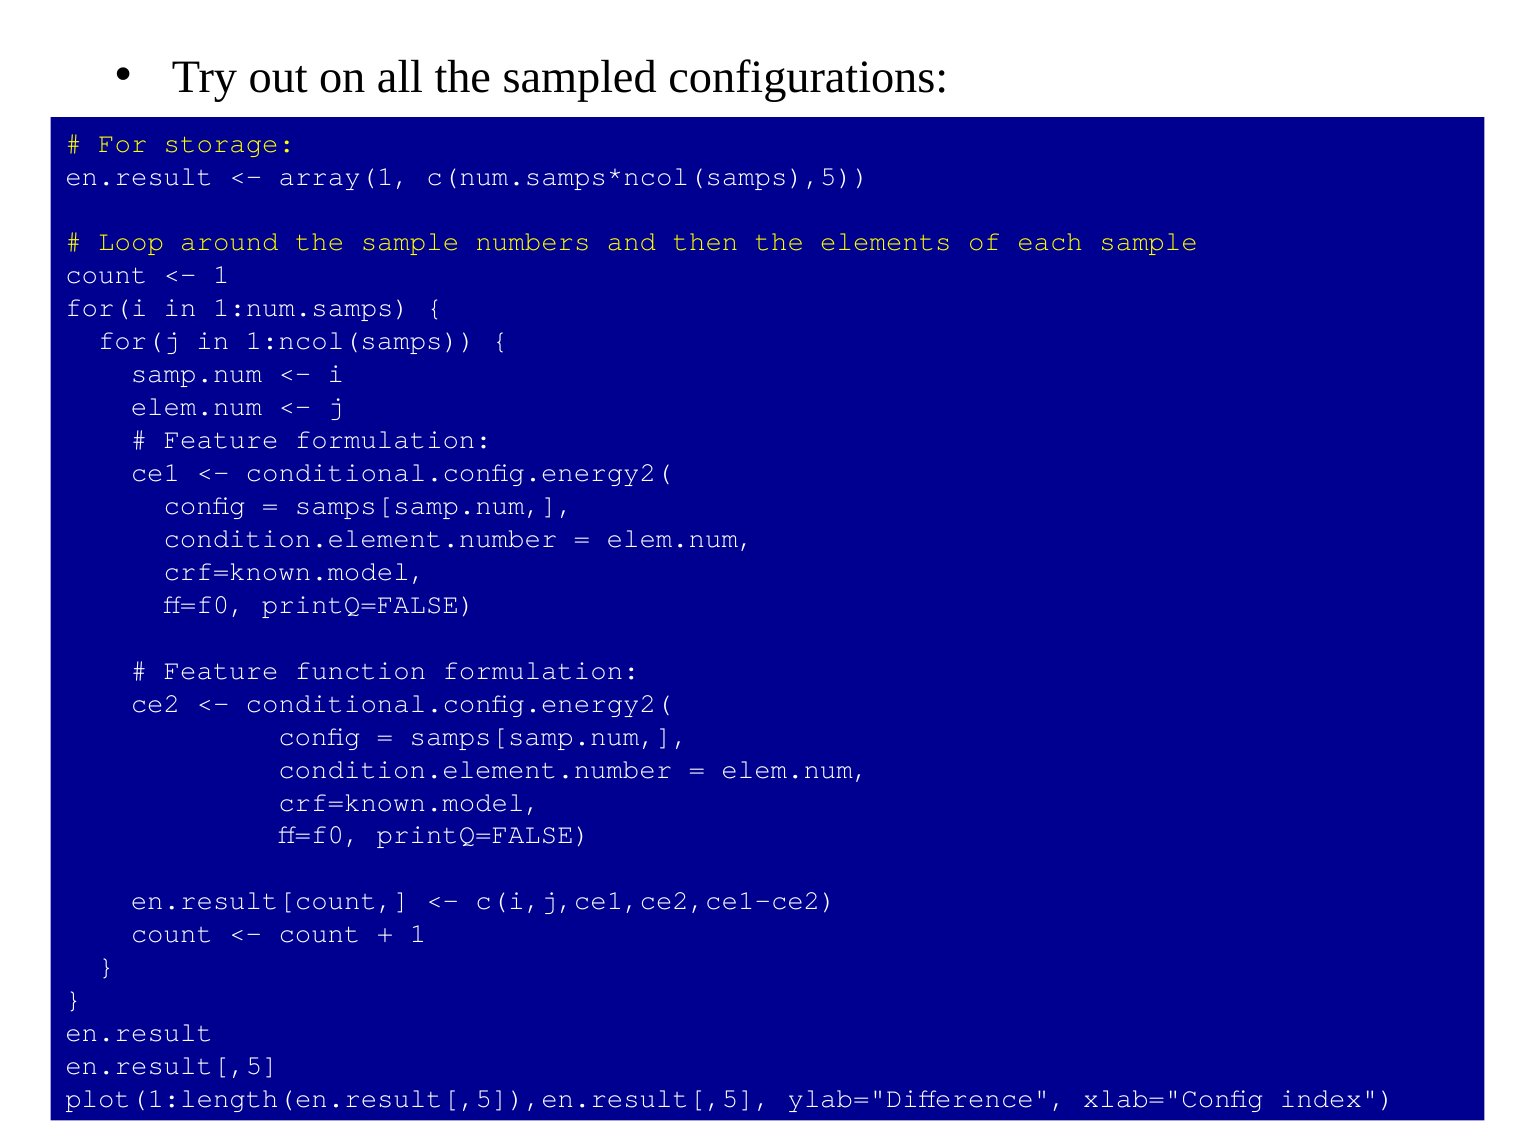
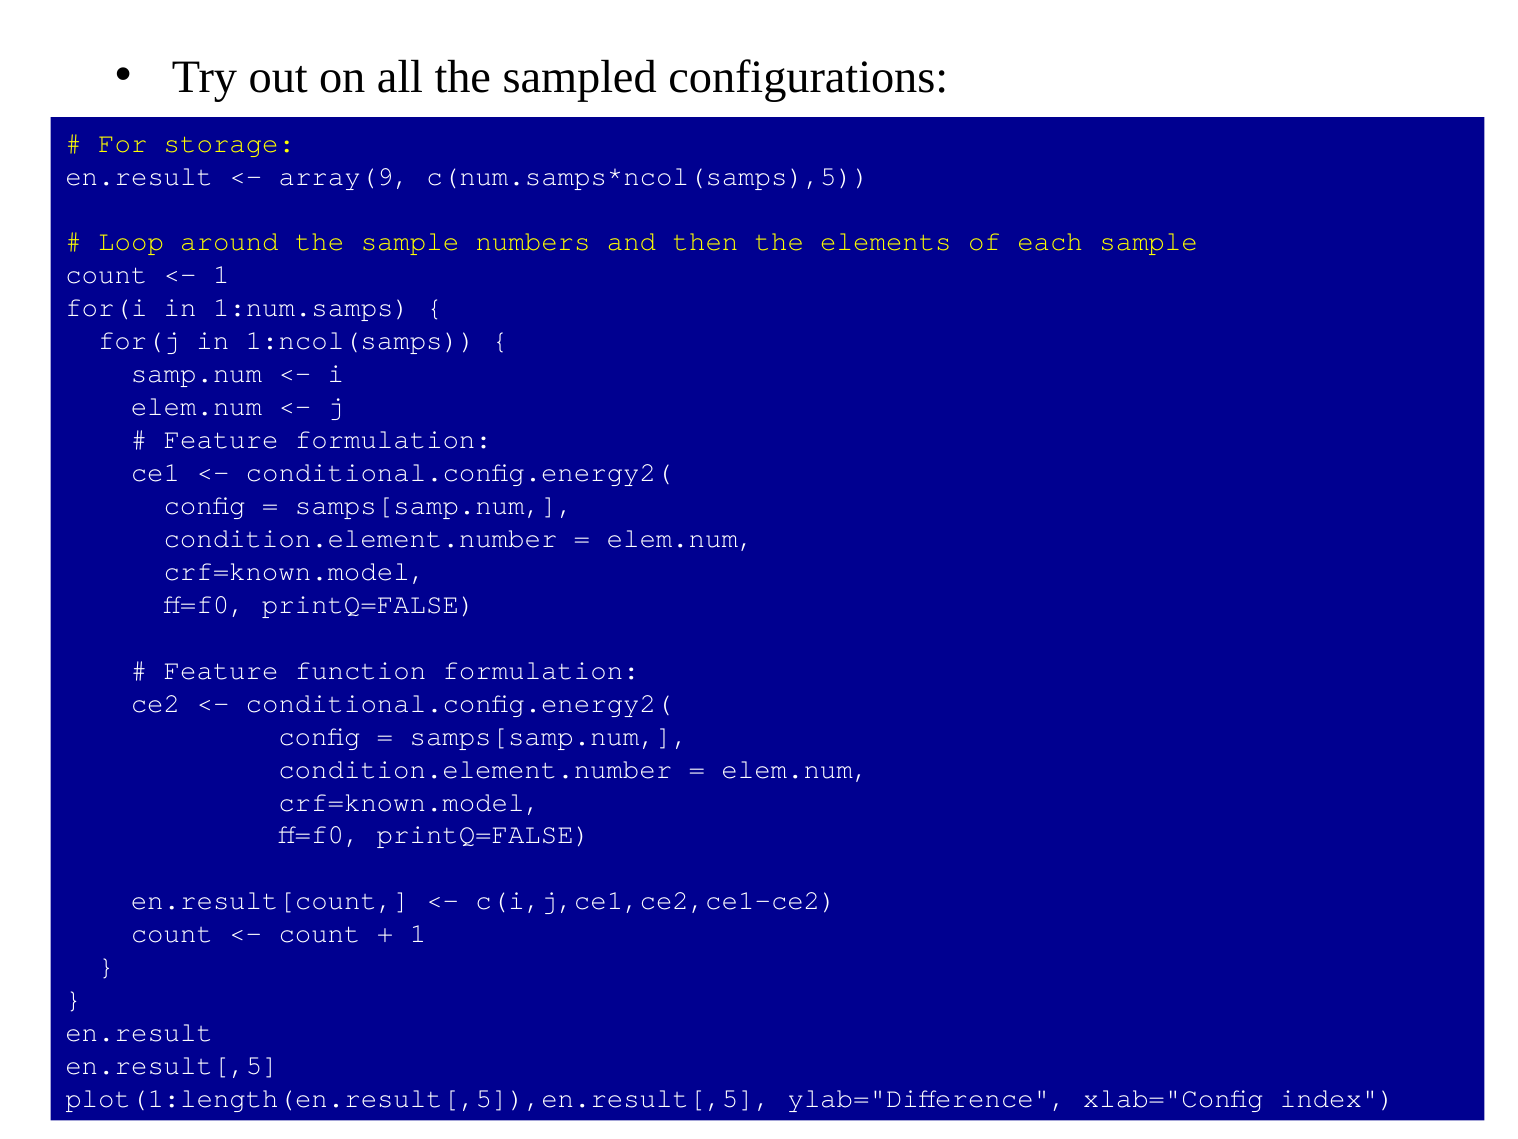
array(1: array(1 -> array(9
